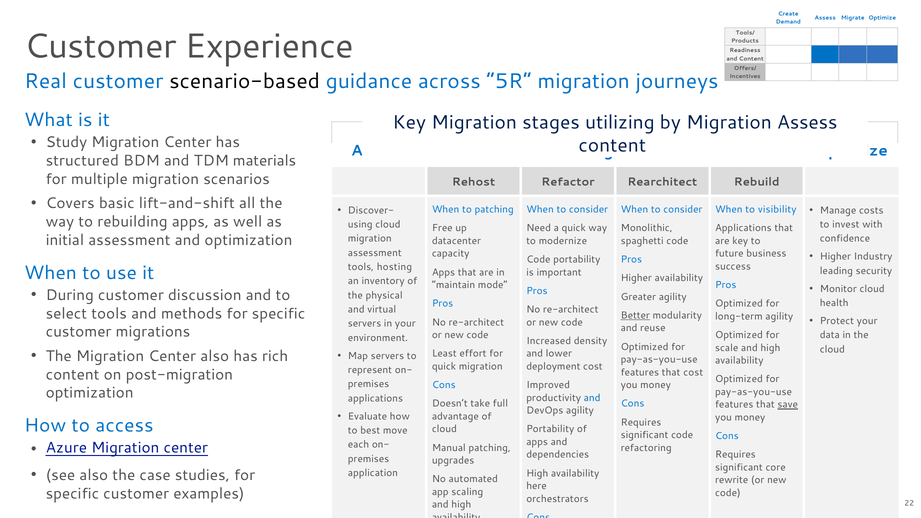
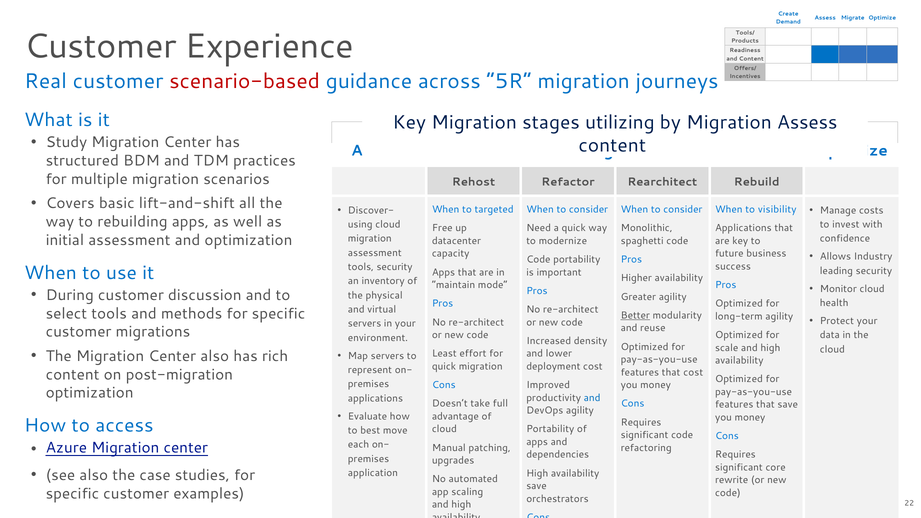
scenario-based colour: black -> red
materials: materials -> practices
to patching: patching -> targeted
Higher at (835, 257): Higher -> Allows
tools hosting: hosting -> security
save at (788, 405) underline: present -> none
here at (536, 486): here -> save
